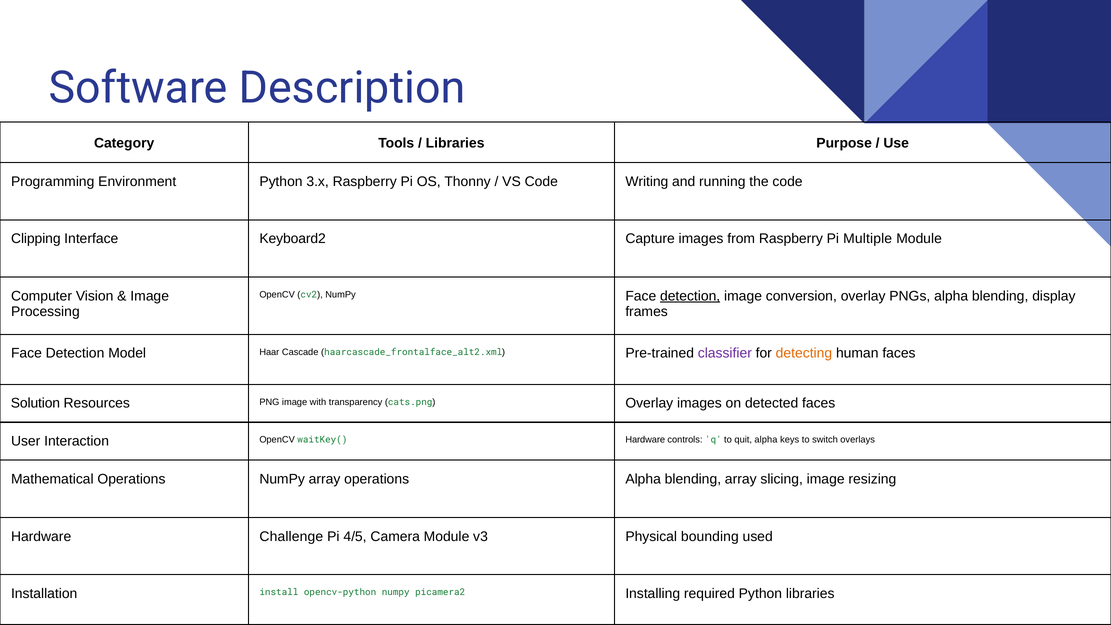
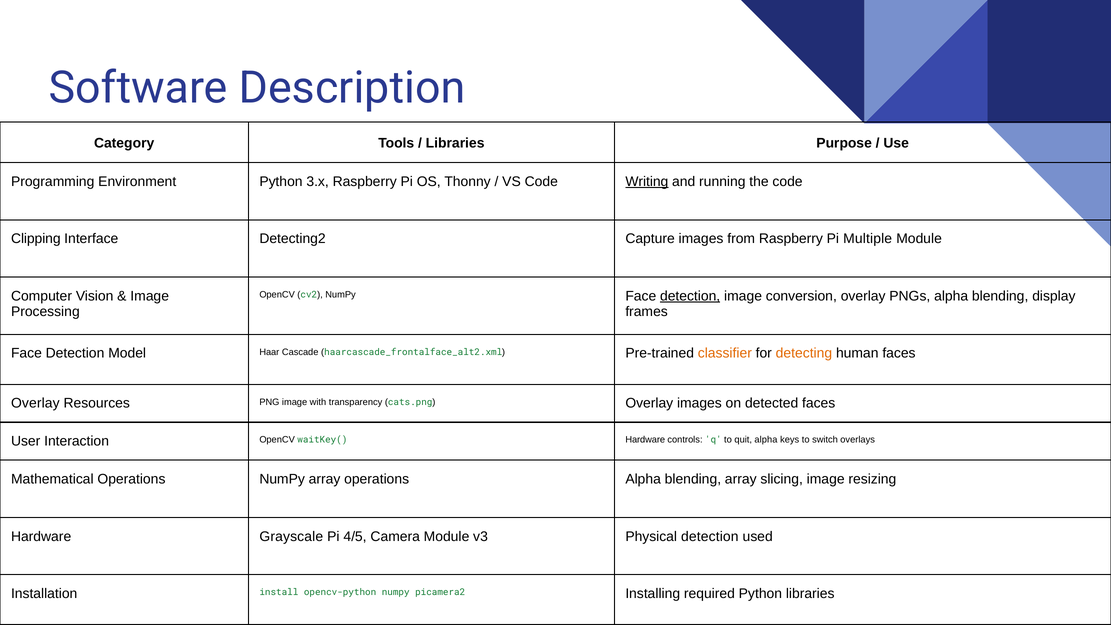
Writing underline: none -> present
Keyboard2: Keyboard2 -> Detecting2
classifier colour: purple -> orange
Solution at (35, 403): Solution -> Overlay
Challenge: Challenge -> Grayscale
Physical bounding: bounding -> detection
